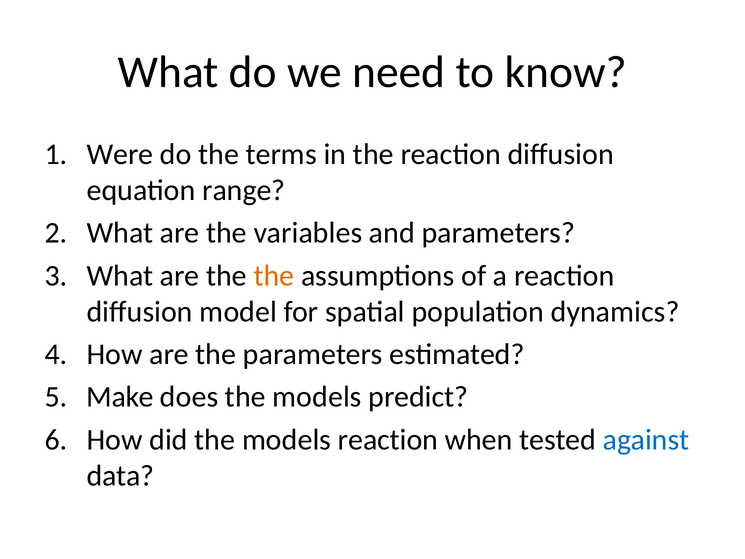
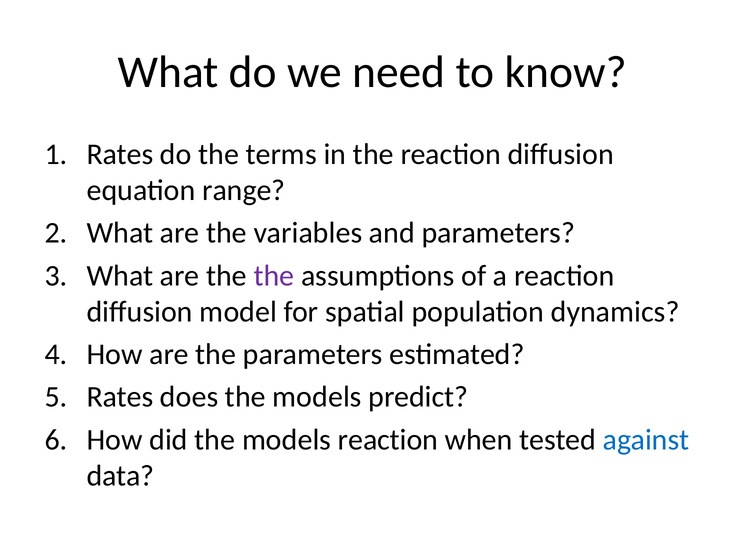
Were at (120, 154): Were -> Rates
the at (274, 276) colour: orange -> purple
Make at (120, 397): Make -> Rates
